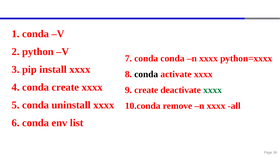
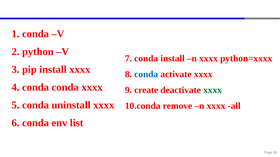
conda conda: conda -> install
conda at (146, 74) colour: black -> blue
conda create: create -> conda
